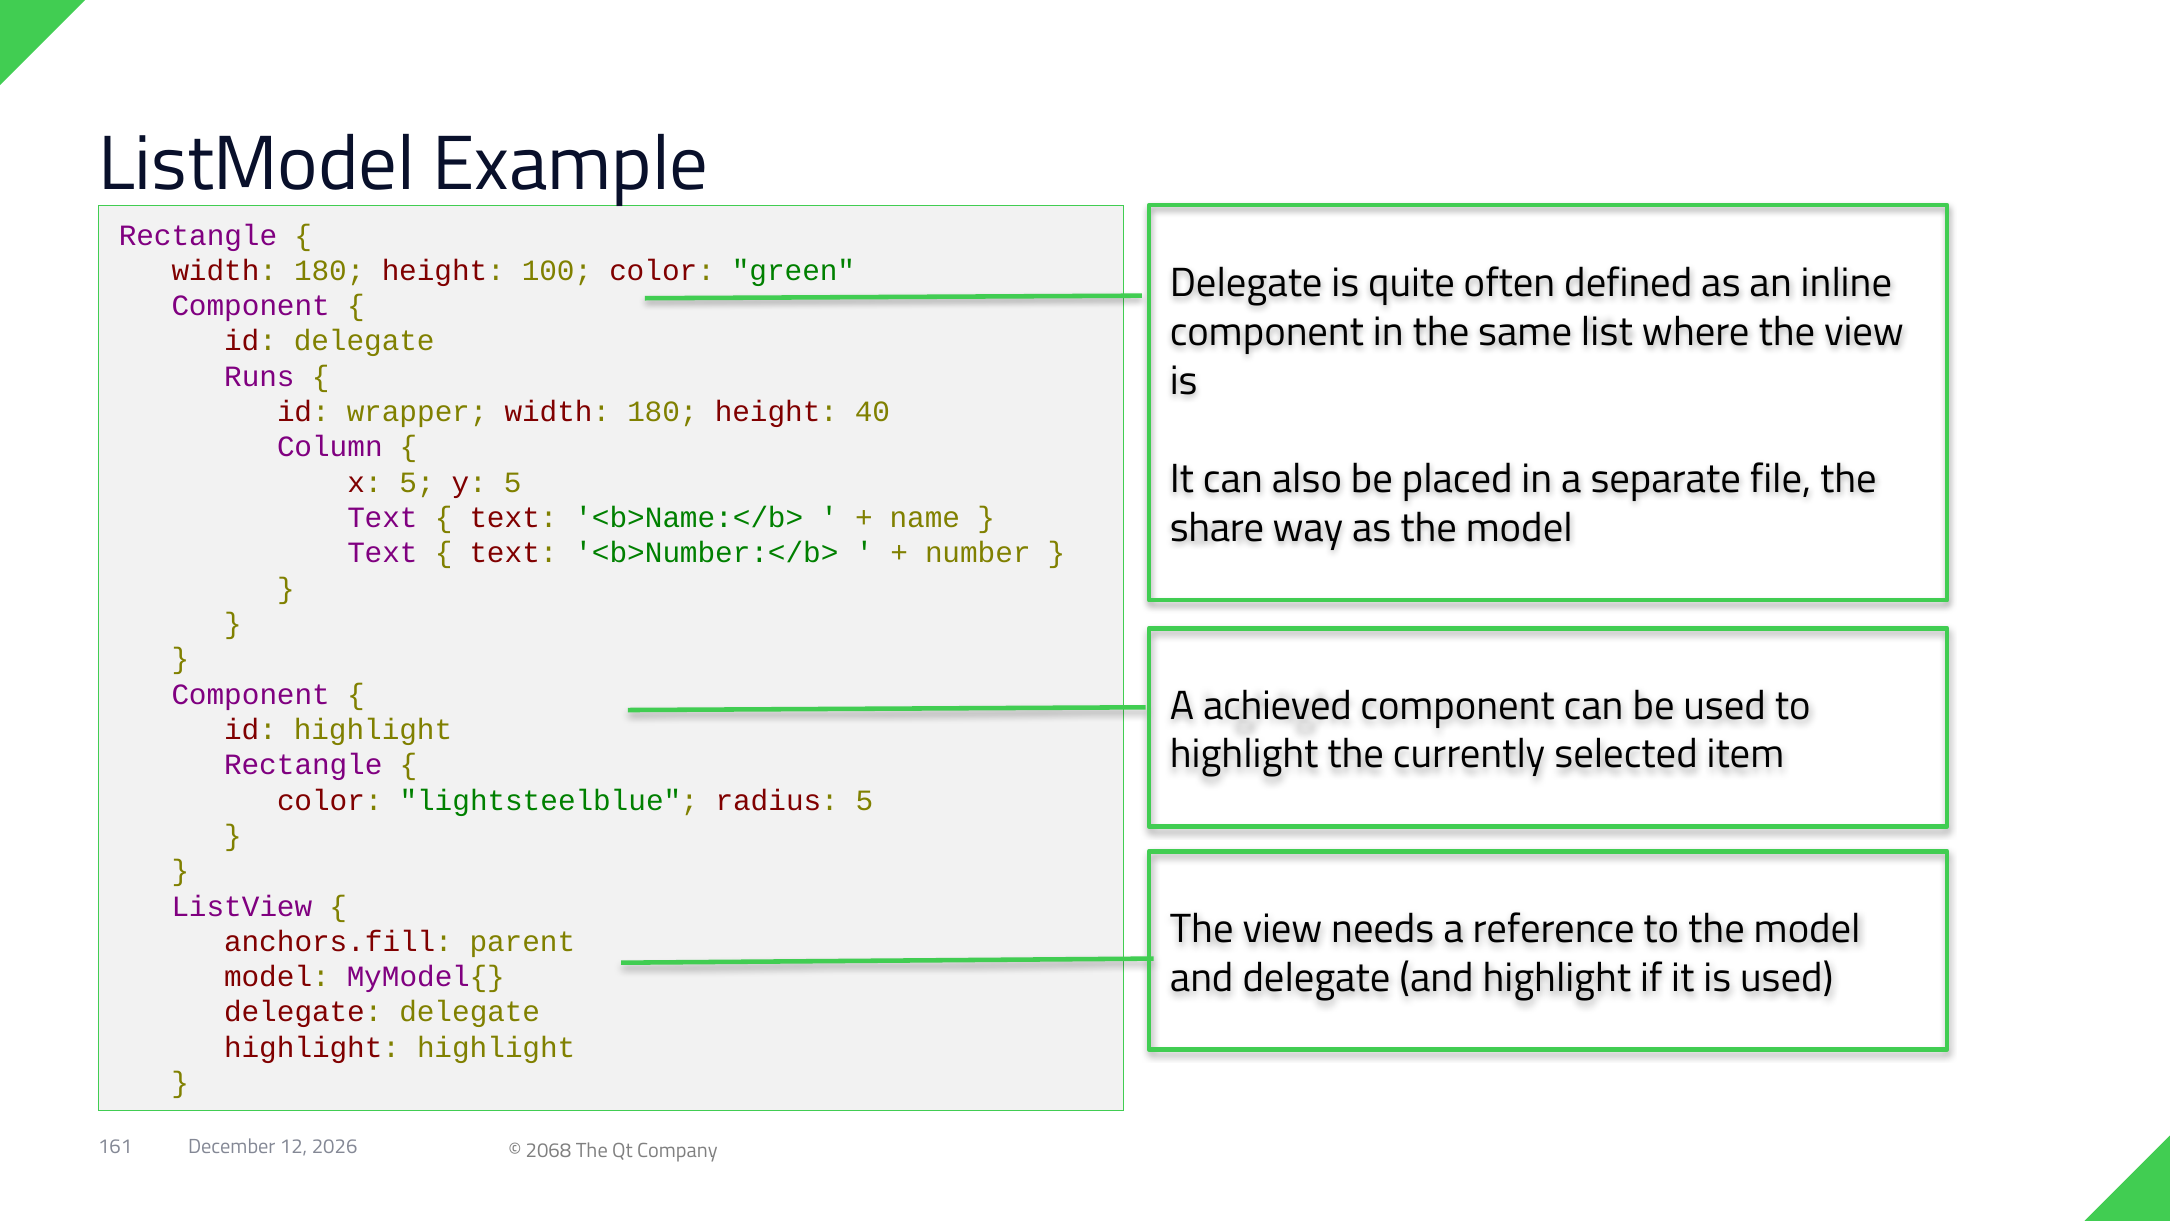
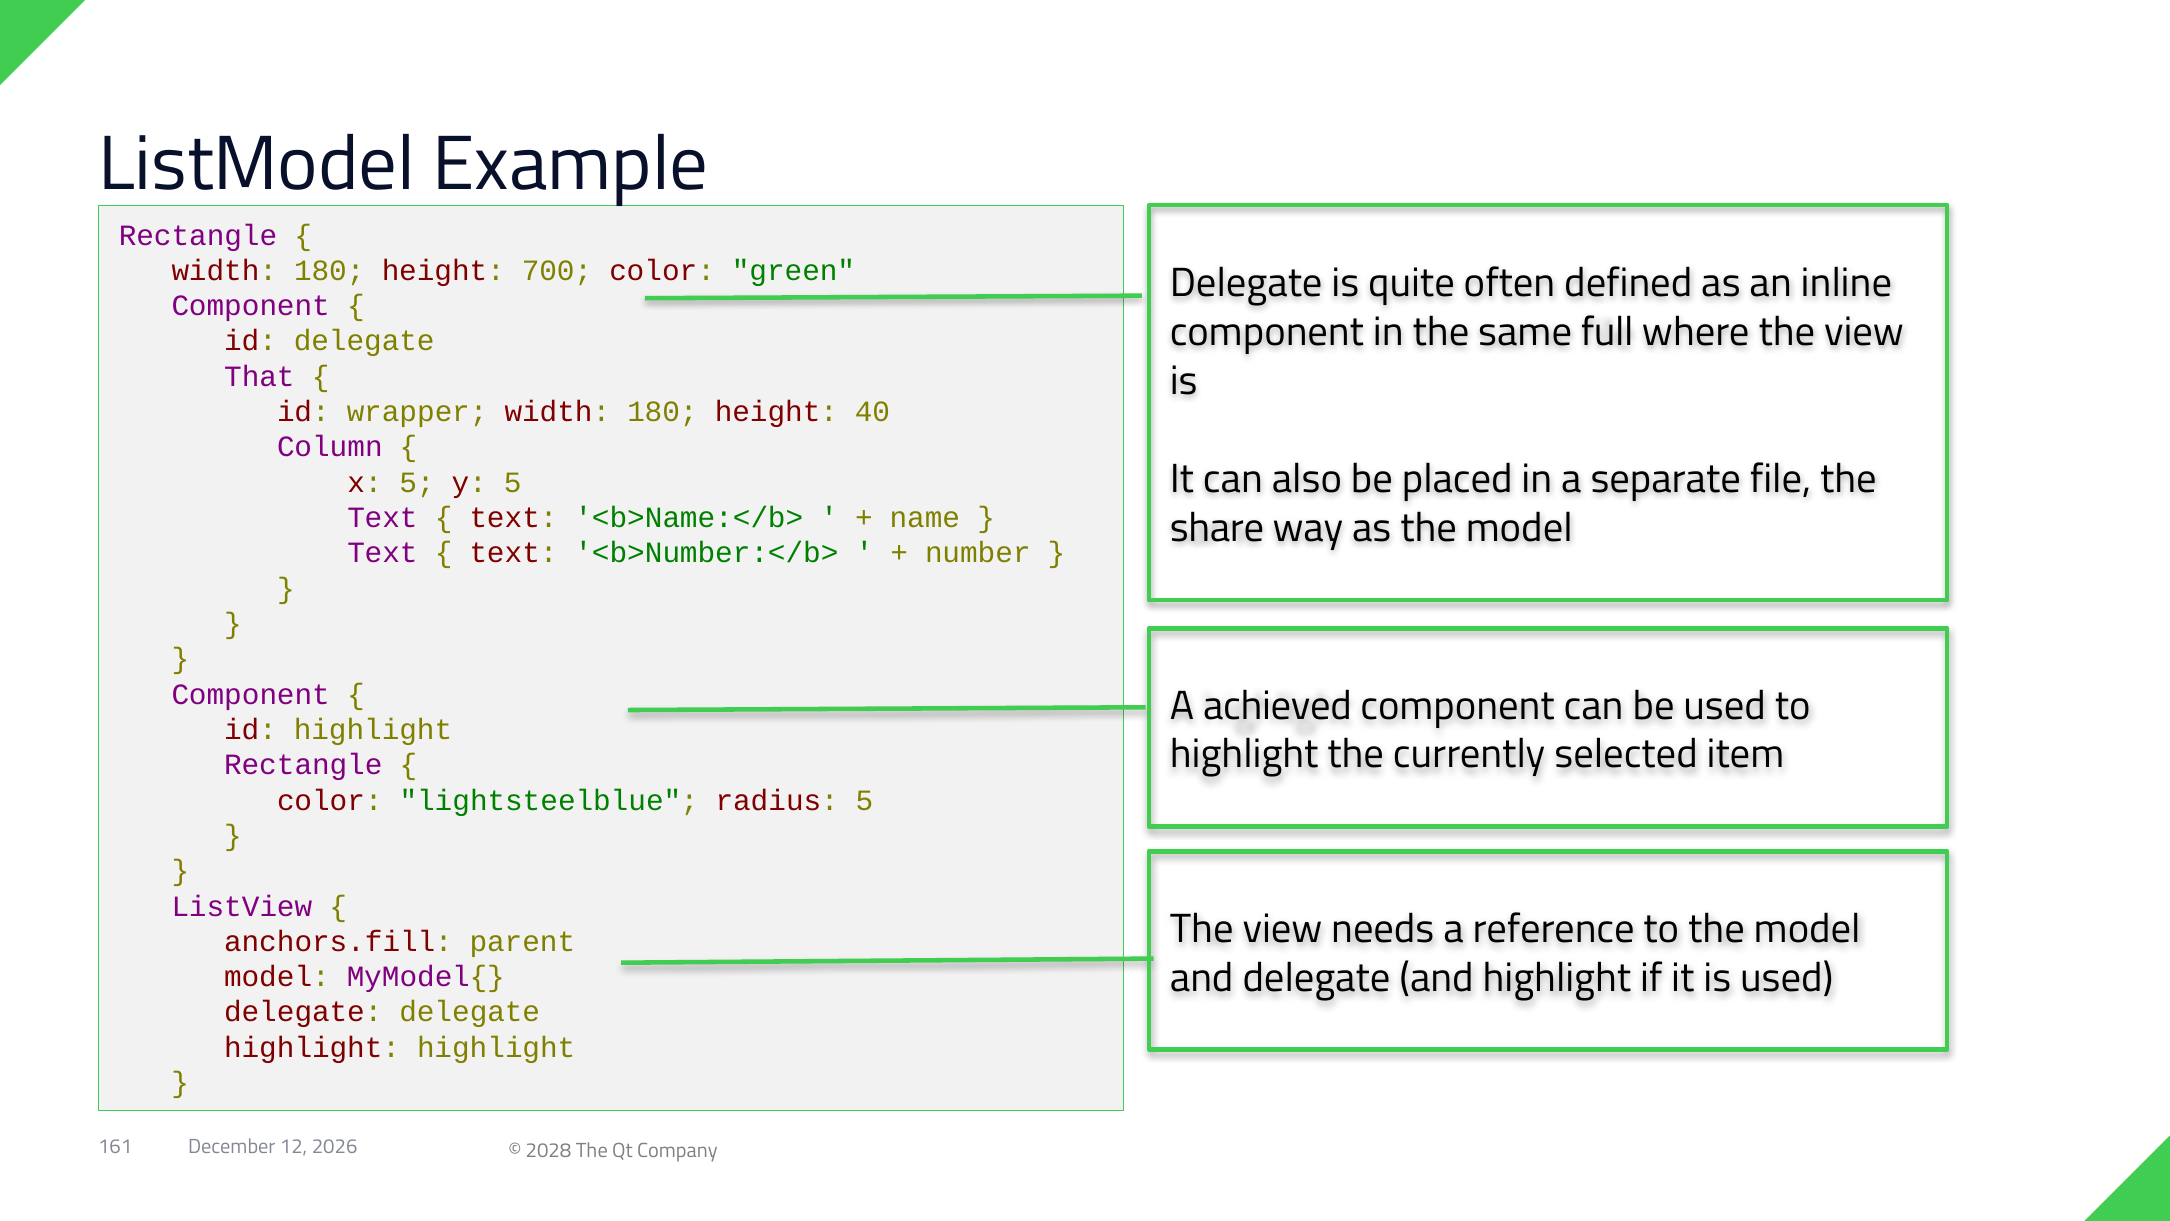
100: 100 -> 700
list: list -> full
Runs: Runs -> That
2068: 2068 -> 2028
